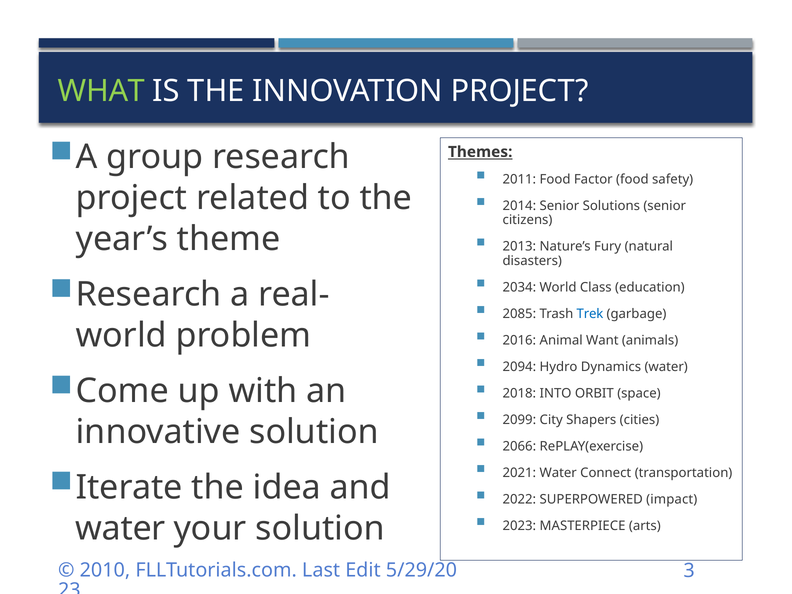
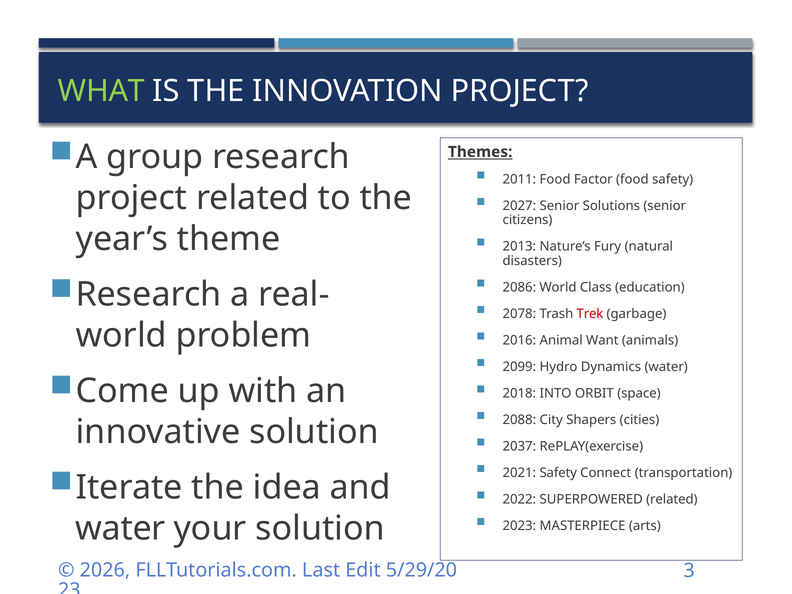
2014: 2014 -> 2027
2034: 2034 -> 2086
2085: 2085 -> 2078
Trek colour: blue -> red
2094: 2094 -> 2099
2099: 2099 -> 2088
2066: 2066 -> 2037
2021 Water: Water -> Safety
SUPERPOWERED impact: impact -> related
2010: 2010 -> 2026
